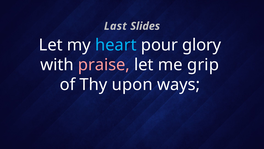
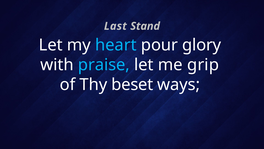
Slides: Slides -> Stand
praise colour: pink -> light blue
upon: upon -> beset
